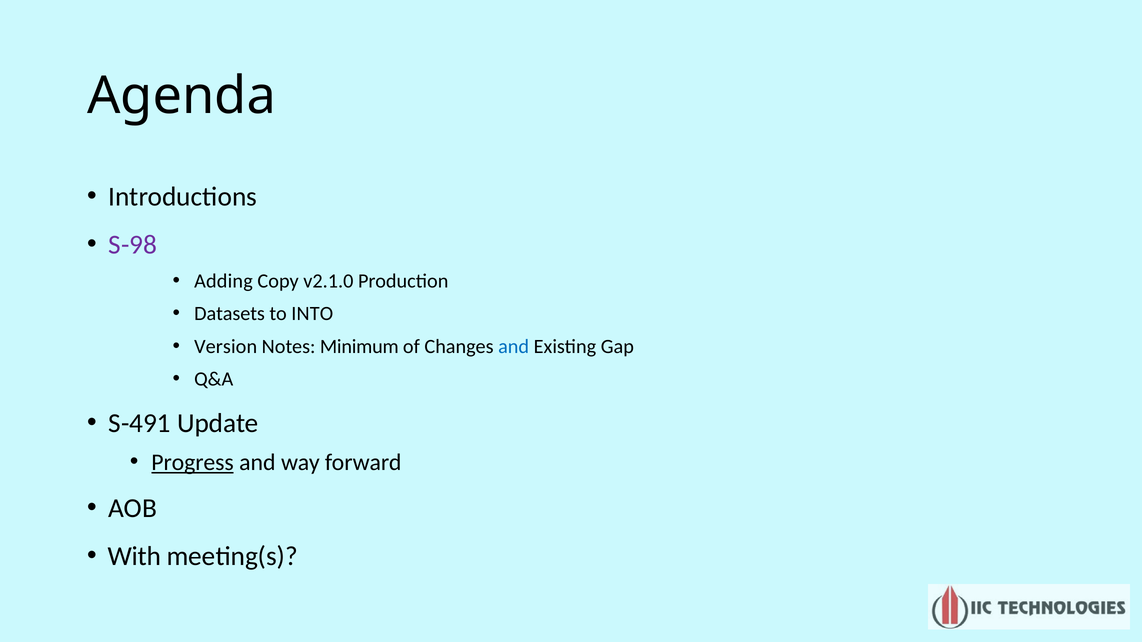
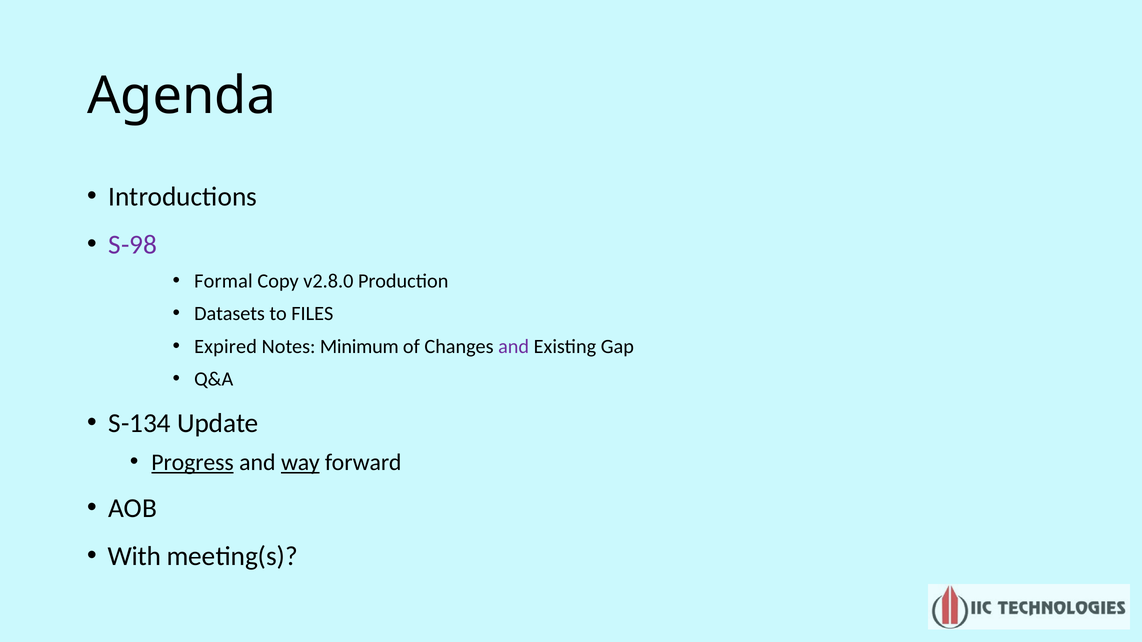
Adding: Adding -> Formal
v2.1.0: v2.1.0 -> v2.8.0
INTO: INTO -> FILES
Version: Version -> Expired
and at (514, 347) colour: blue -> purple
S-491: S-491 -> S-134
way underline: none -> present
